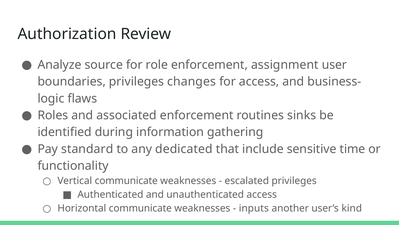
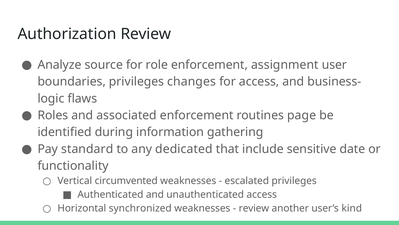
sinks: sinks -> page
time: time -> date
Vertical communicate: communicate -> circumvented
Horizontal communicate: communicate -> synchronized
inputs at (254, 208): inputs -> review
